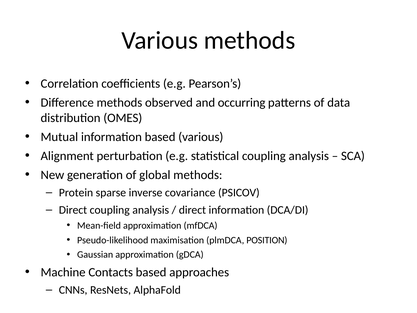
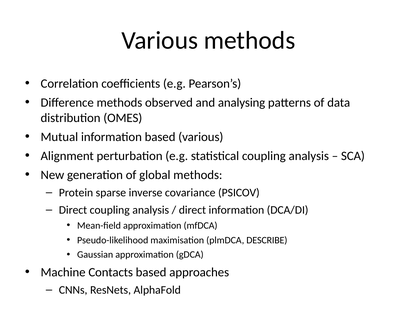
occurring: occurring -> analysing
POSITION: POSITION -> DESCRIBE
